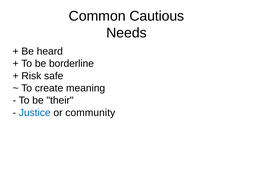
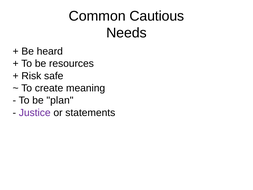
borderline: borderline -> resources
their: their -> plan
Justice colour: blue -> purple
community: community -> statements
